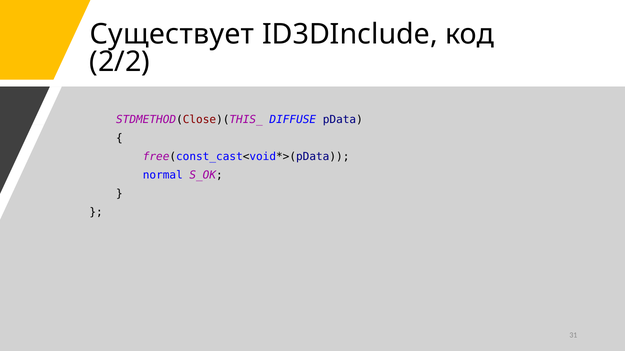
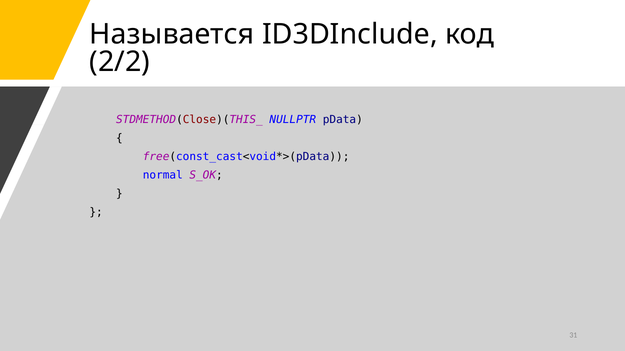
Существует: Существует -> Называется
DIFFUSE: DIFFUSE -> NULLPTR
